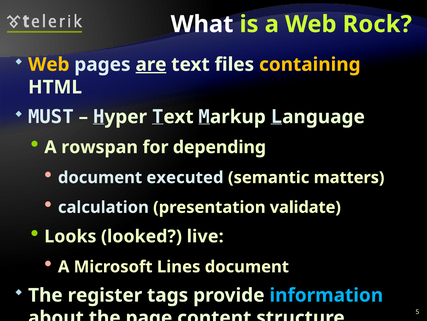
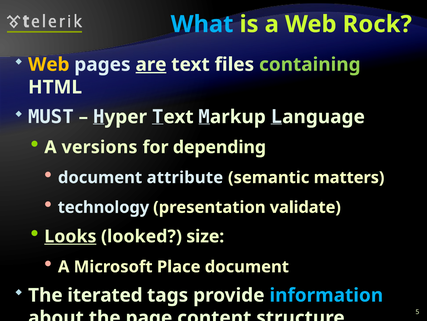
What colour: white -> light blue
containing colour: yellow -> light green
rowspan: rowspan -> versions
executed: executed -> attribute
calculation: calculation -> technology
Looks underline: none -> present
live: live -> size
Lines: Lines -> Place
register: register -> iterated
